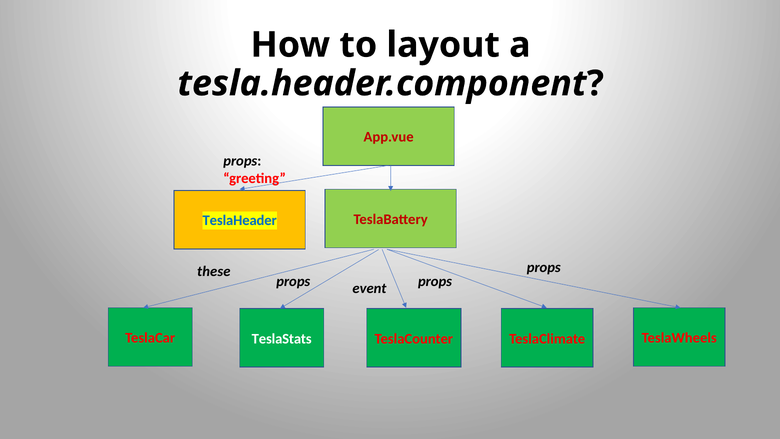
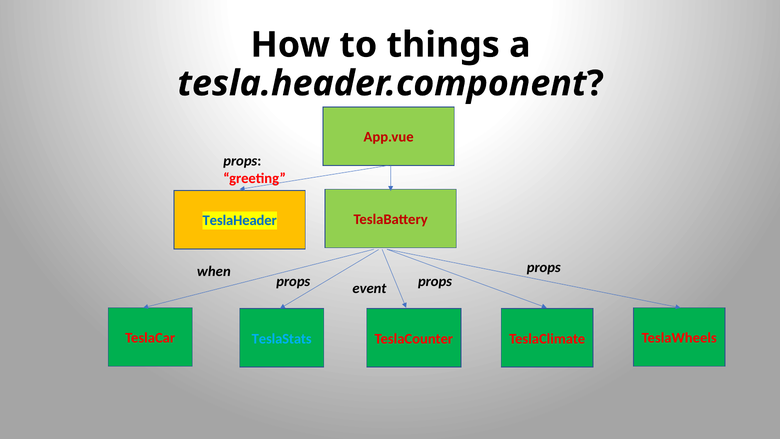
layout: layout -> things
these: these -> when
TeslaStats colour: white -> light blue
